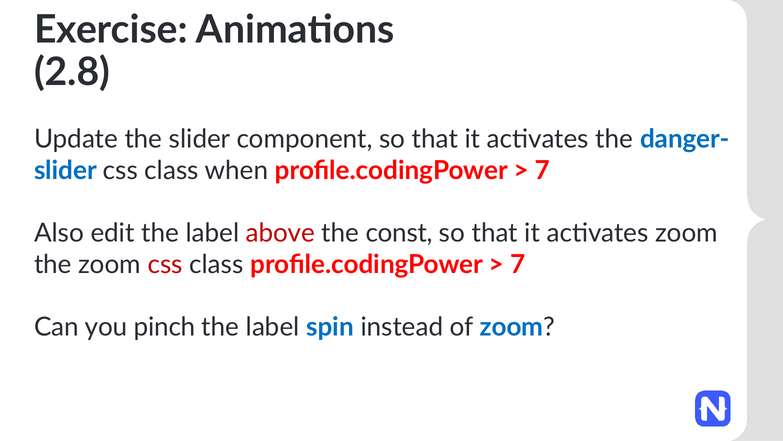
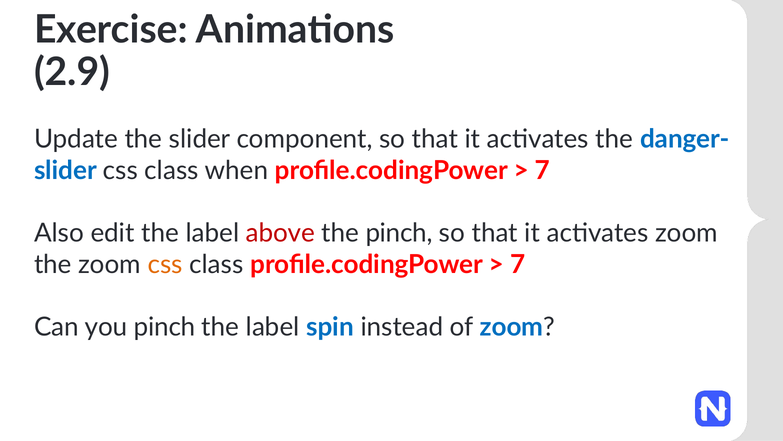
2.8: 2.8 -> 2.9
the const: const -> pinch
css at (165, 264) colour: red -> orange
